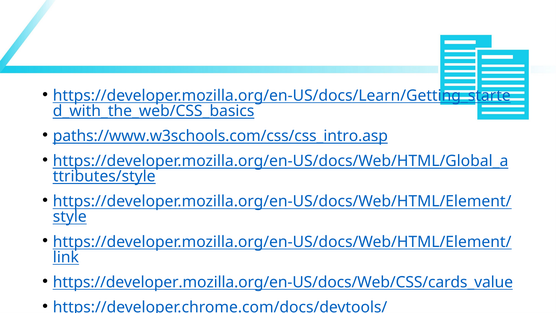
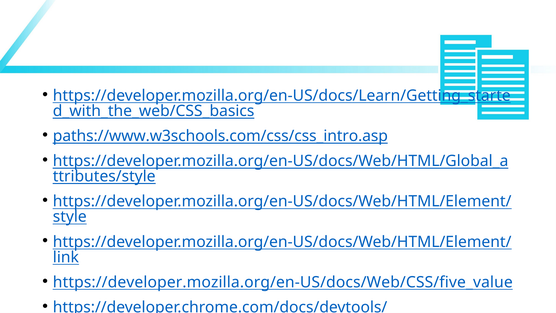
https://developer.mozilla.org/en-US/docs/Web/CSS/cards_value: https://developer.mozilla.org/en-US/docs/Web/CSS/cards_value -> https://developer.mozilla.org/en-US/docs/Web/CSS/five_value
